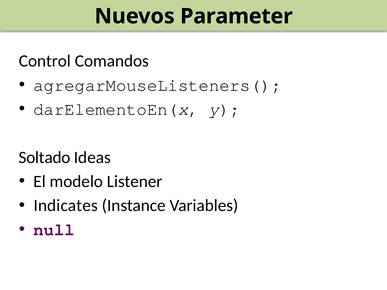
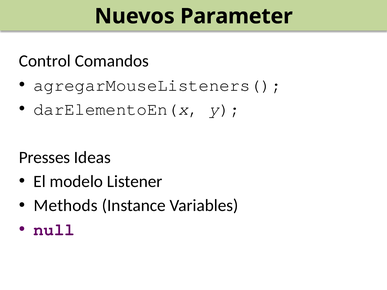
Soltado: Soltado -> Presses
Indicates: Indicates -> Methods
